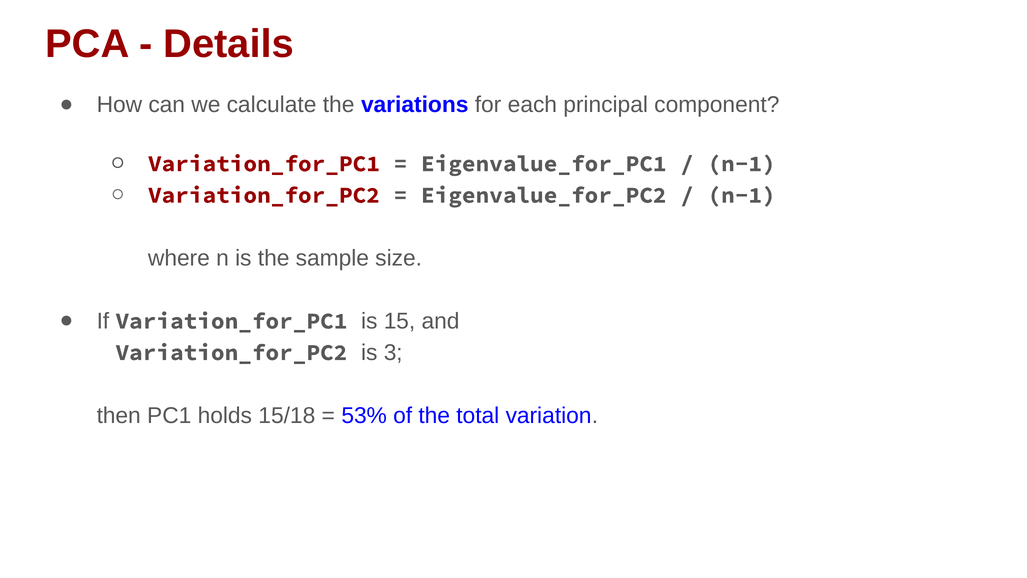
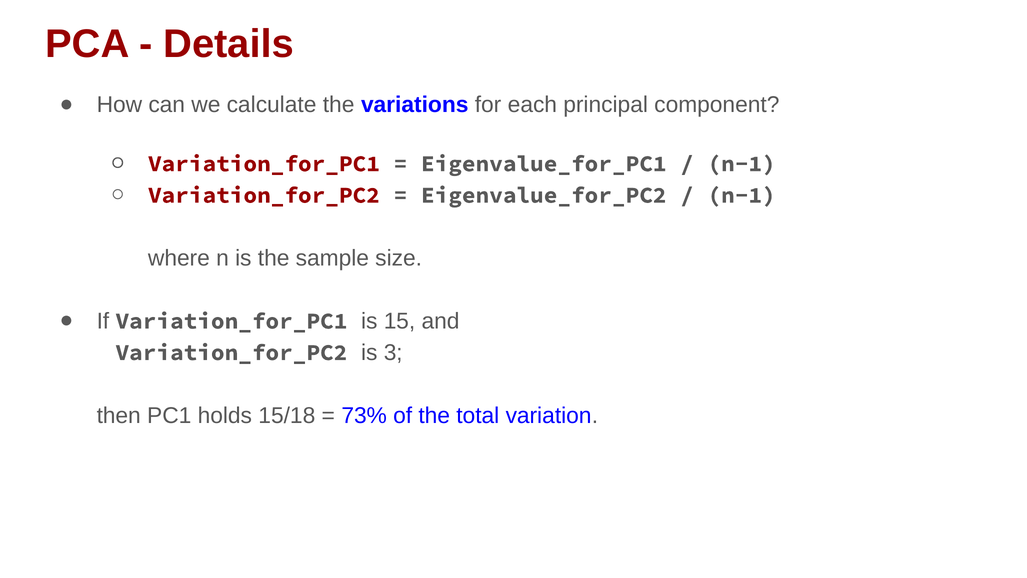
53%: 53% -> 73%
